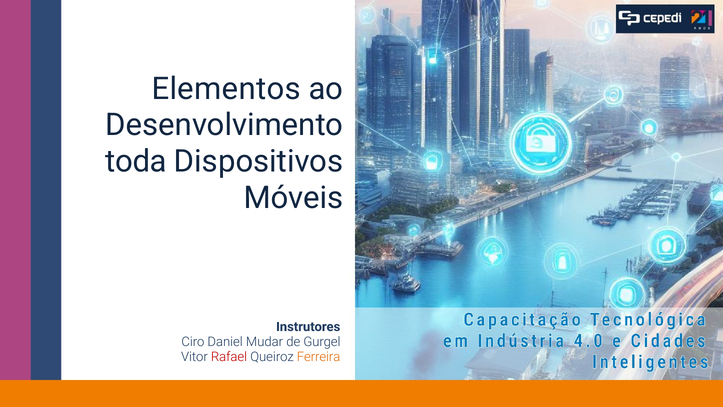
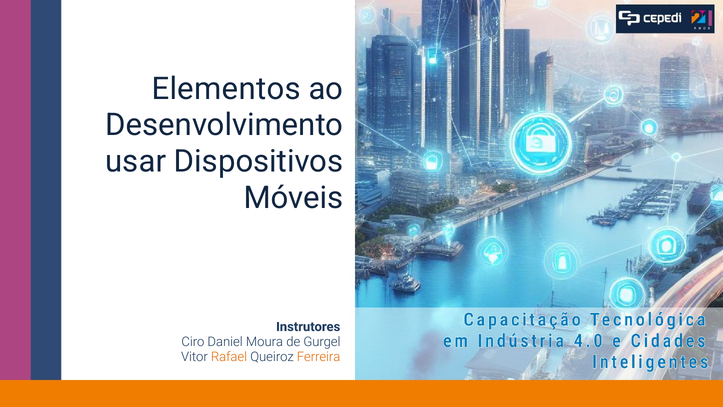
toda: toda -> usar
Mudar: Mudar -> Moura
Rafael colour: red -> orange
